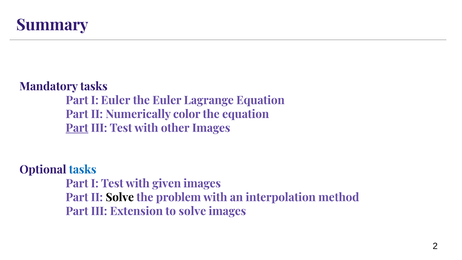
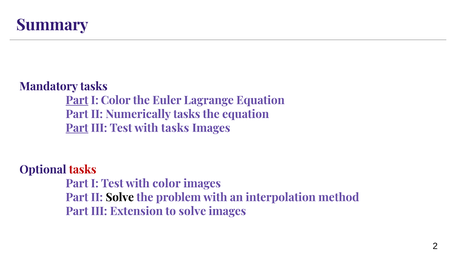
Part at (77, 100) underline: none -> present
I Euler: Euler -> Color
Numerically color: color -> tasks
with other: other -> tasks
tasks at (83, 170) colour: blue -> red
with given: given -> color
